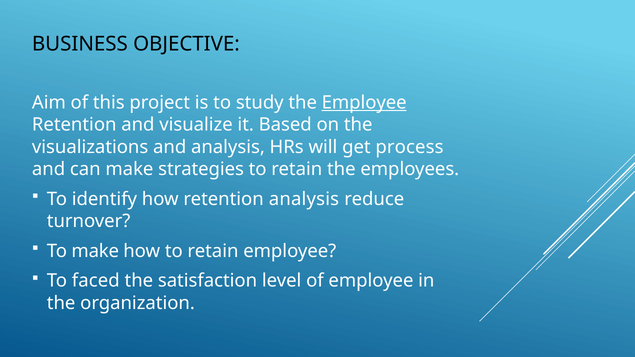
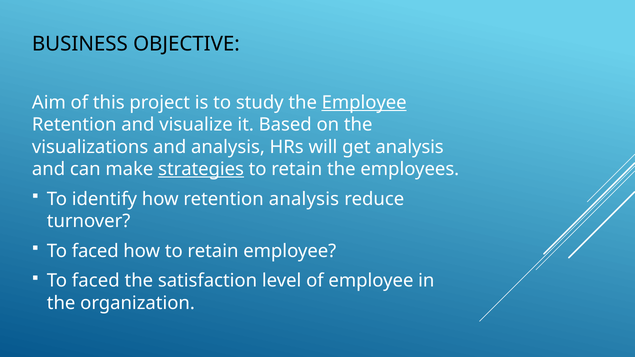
get process: process -> analysis
strategies underline: none -> present
make at (95, 251): make -> faced
